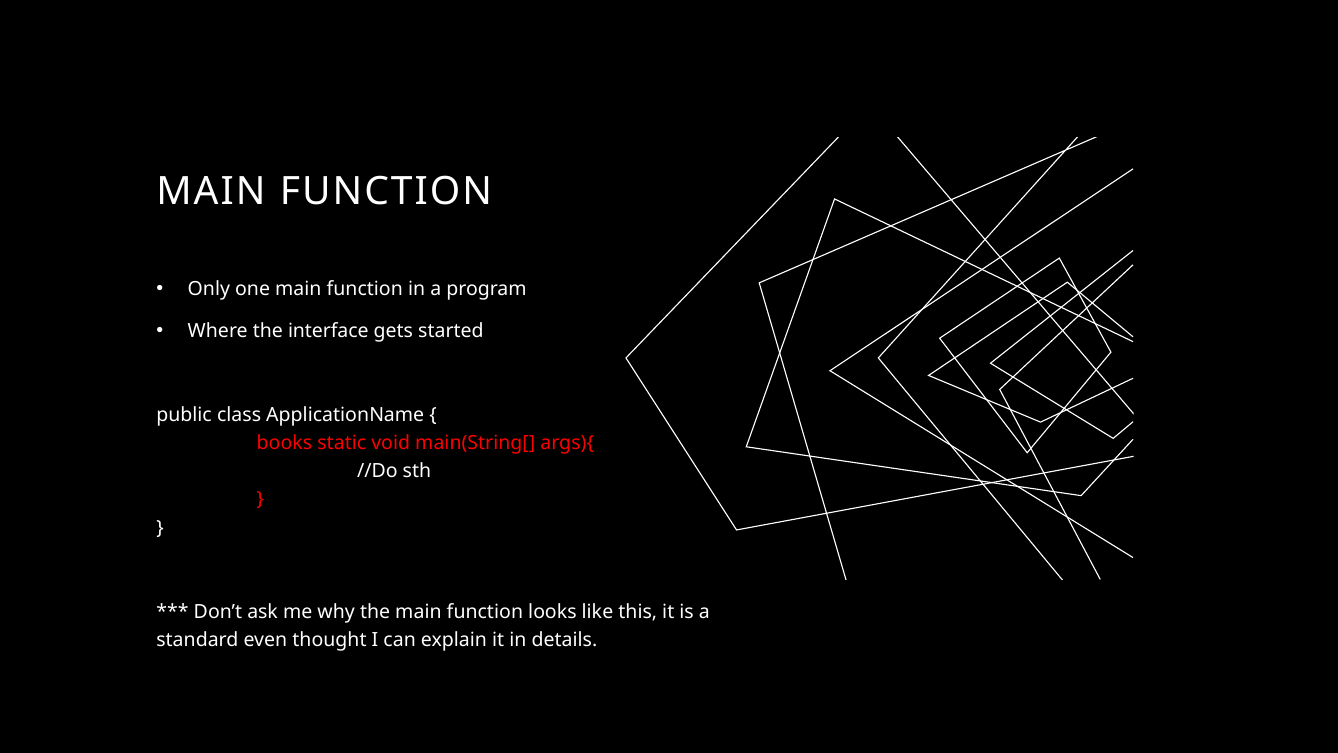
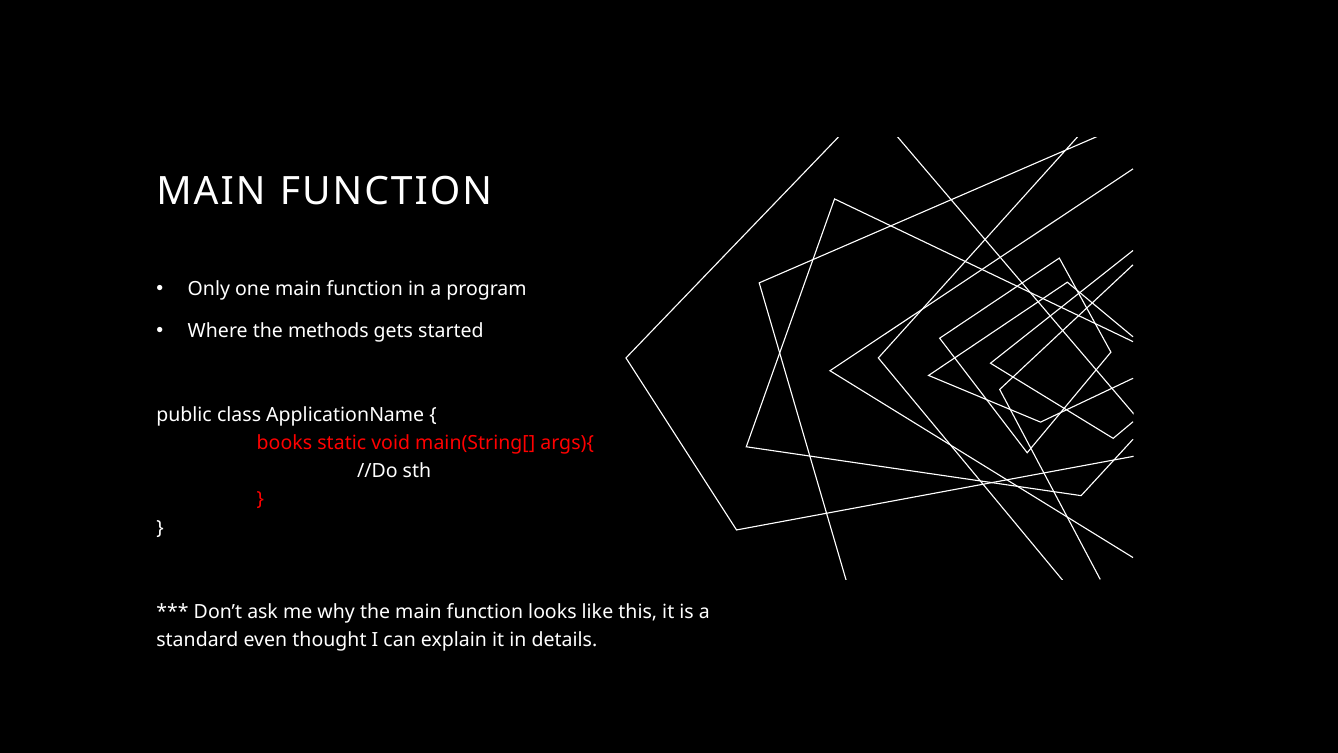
interface: interface -> methods
